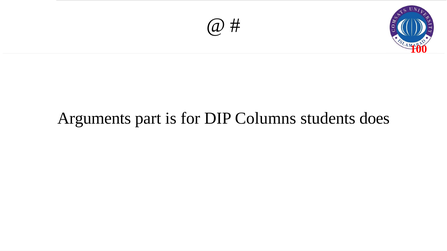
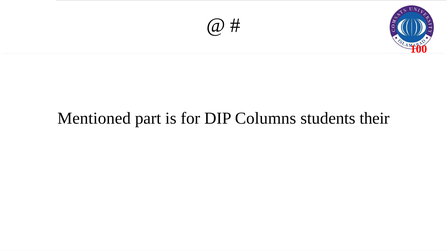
Arguments: Arguments -> Mentioned
does: does -> their
